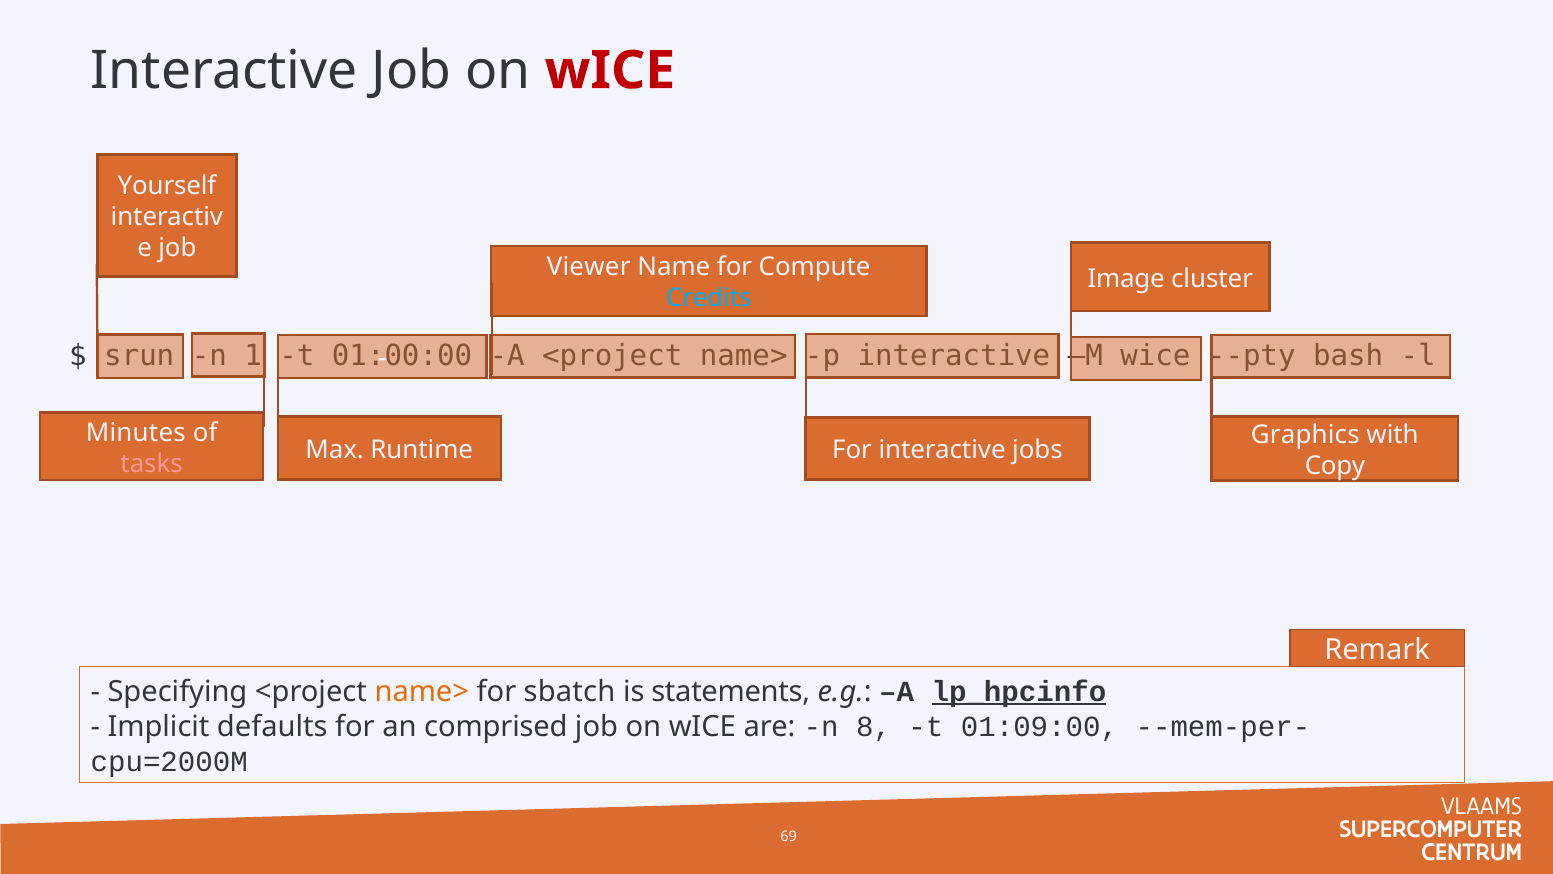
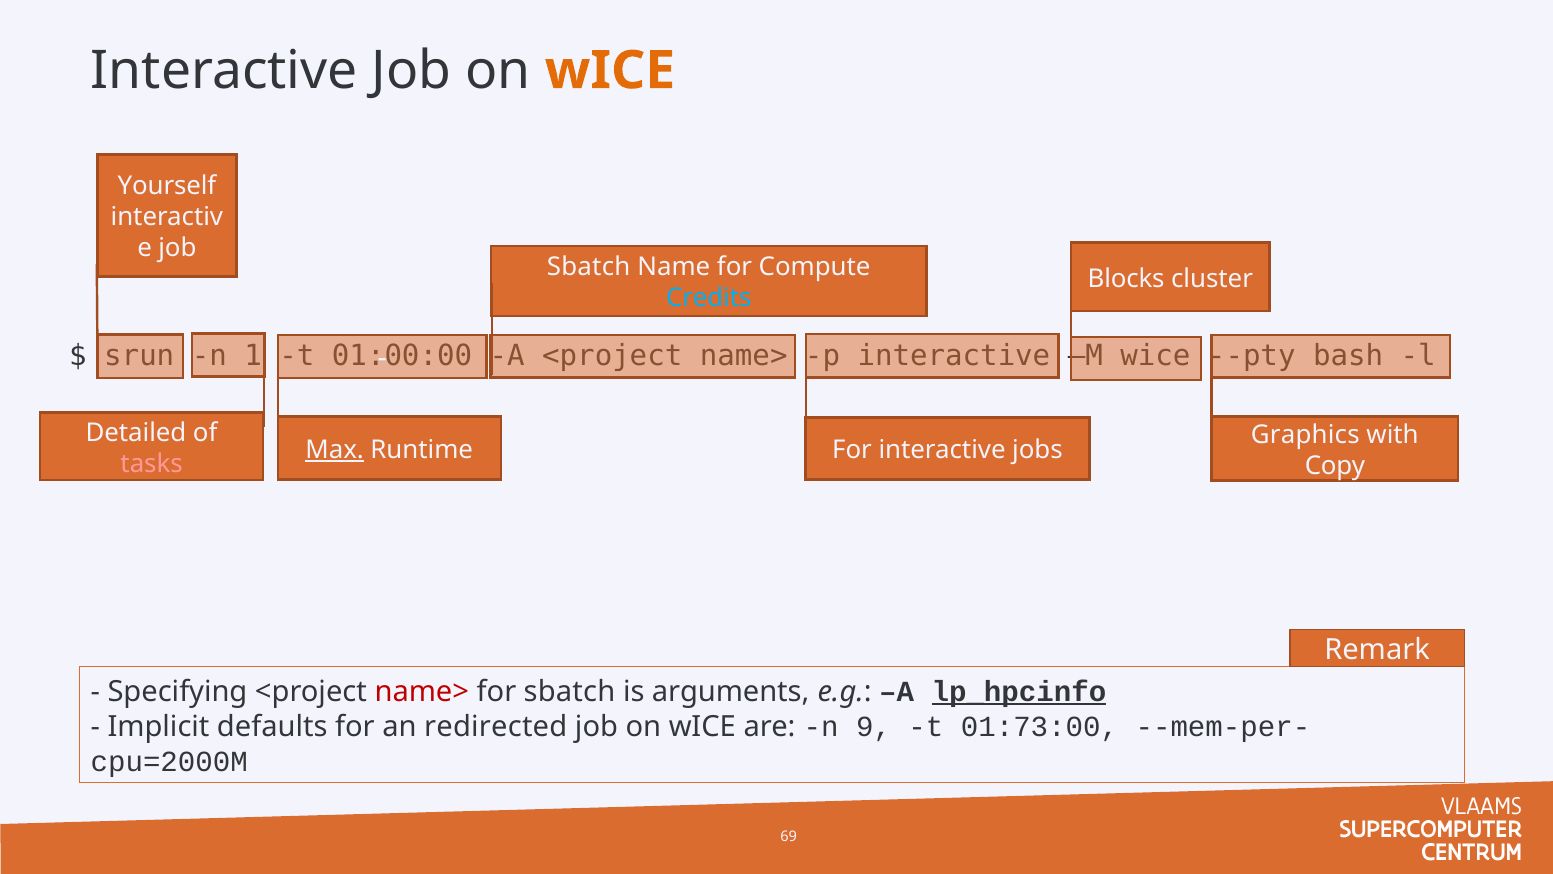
wICE at (610, 71) colour: red -> orange
Viewer at (589, 267): Viewer -> Sbatch
Image: Image -> Blocks
Minutes: Minutes -> Detailed
Max underline: none -> present
name> at (422, 691) colour: orange -> red
statements: statements -> arguments
comprised: comprised -> redirected
8: 8 -> 9
01:09:00: 01:09:00 -> 01:73:00
